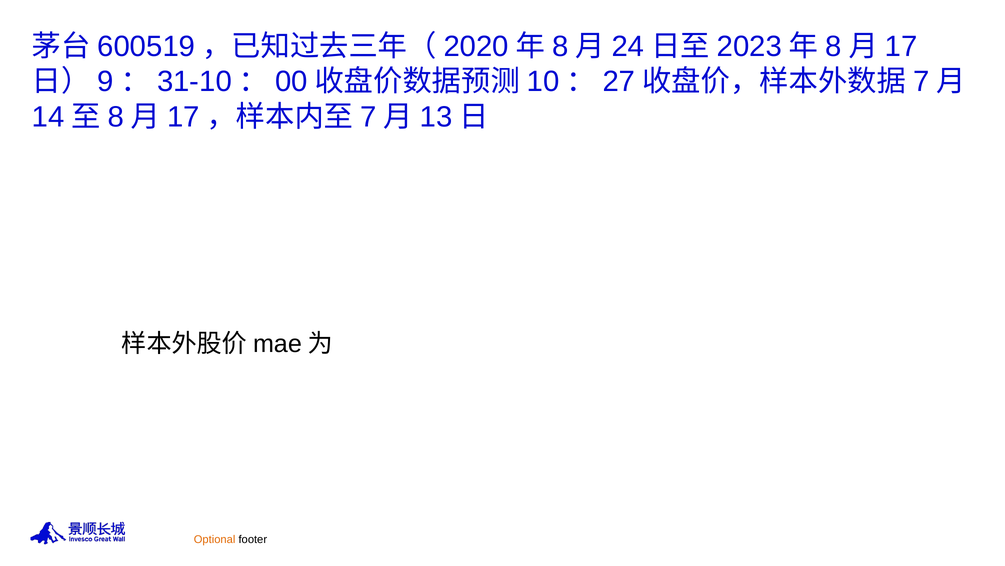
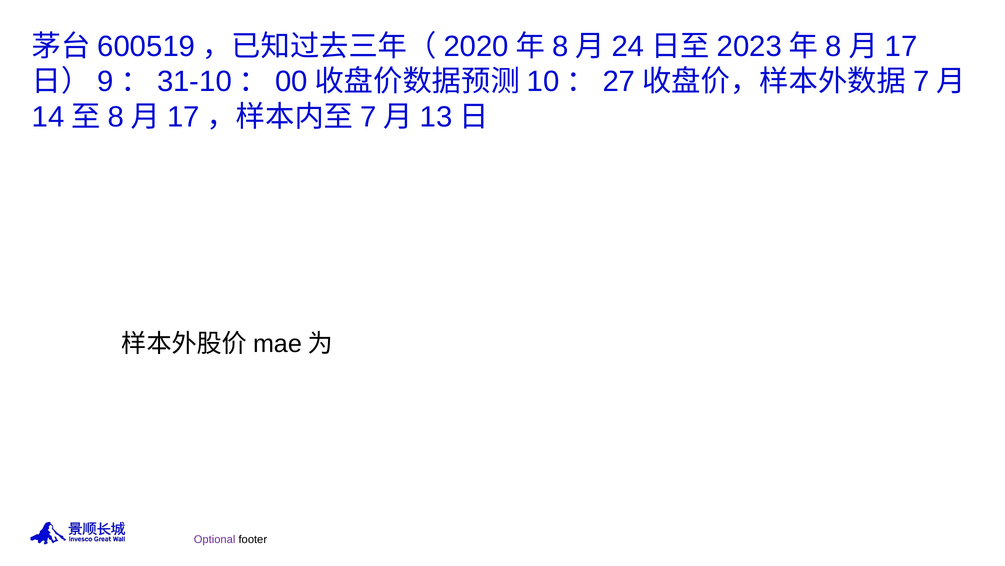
Optional colour: orange -> purple
